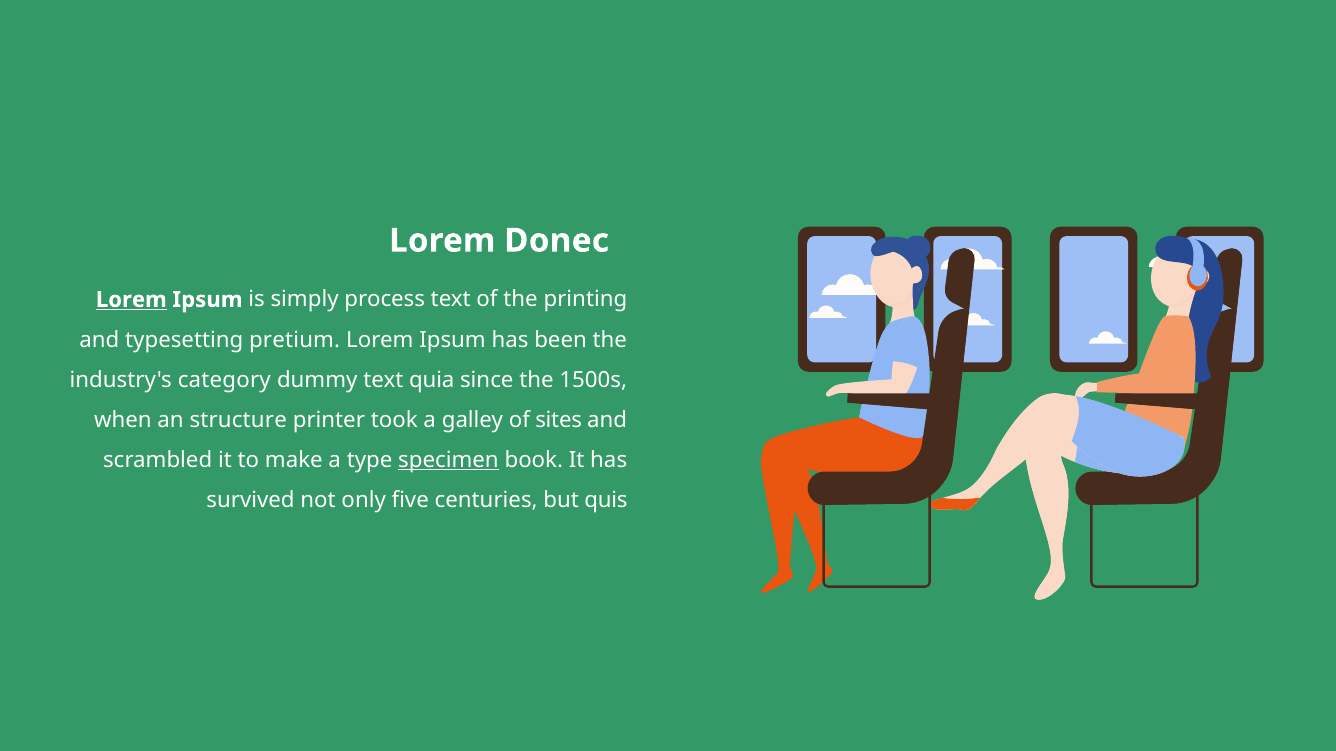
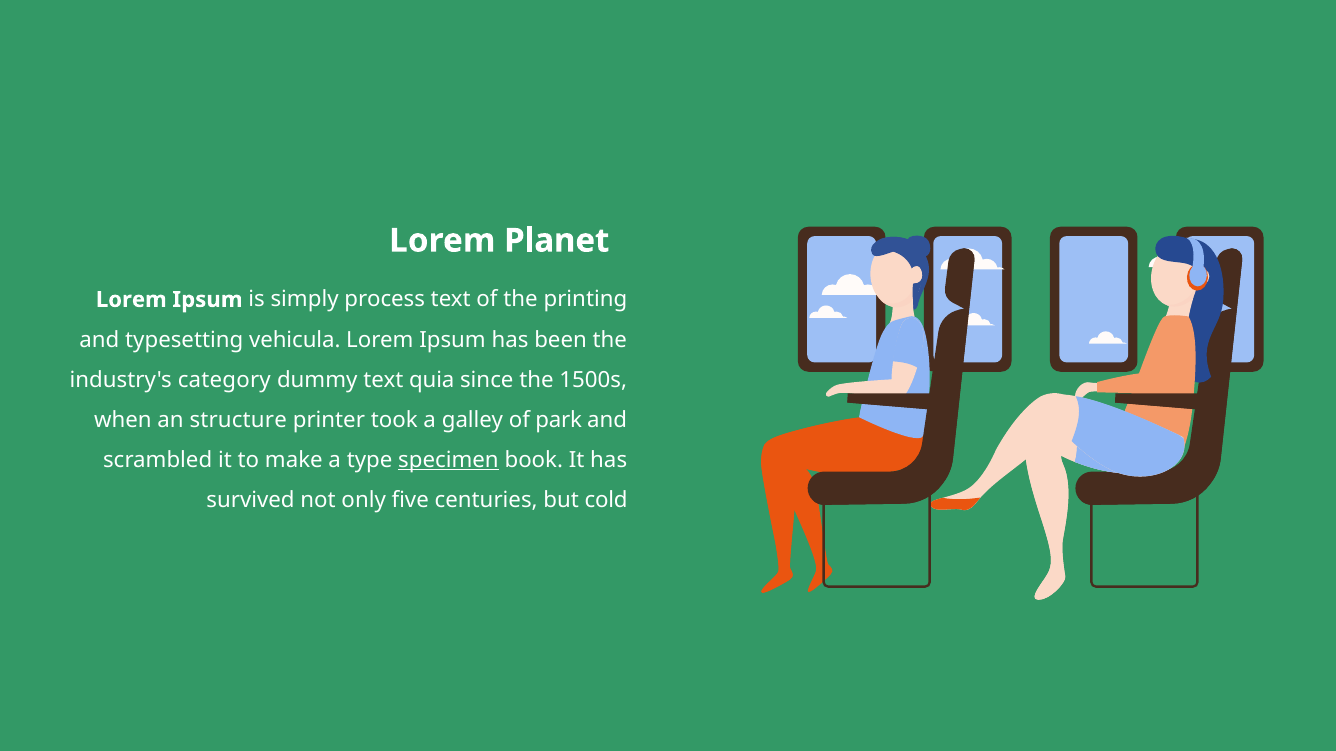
Donec: Donec -> Planet
Lorem at (131, 300) underline: present -> none
pretium: pretium -> vehicula
sites: sites -> park
quis: quis -> cold
